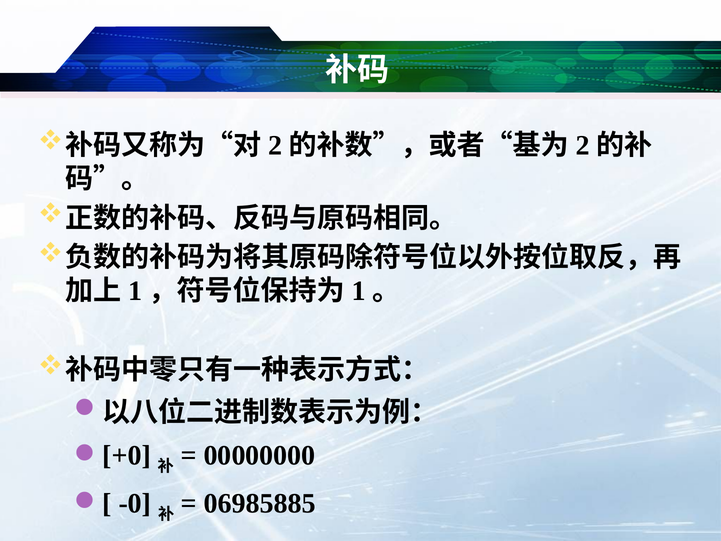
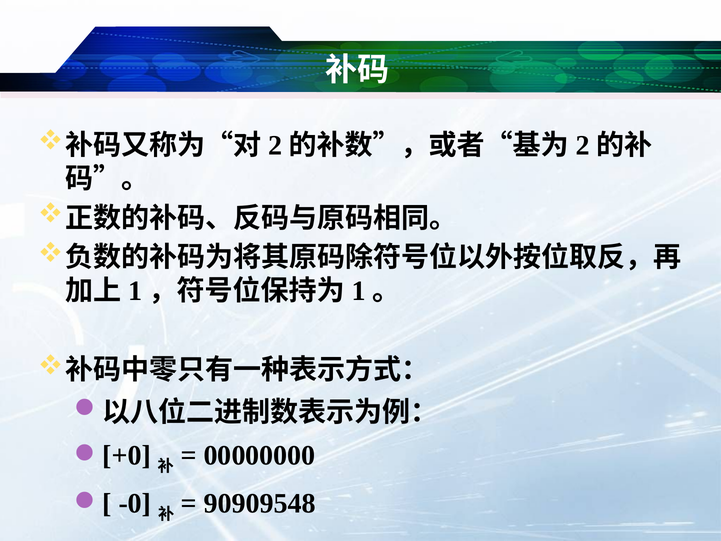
06985885: 06985885 -> 90909548
